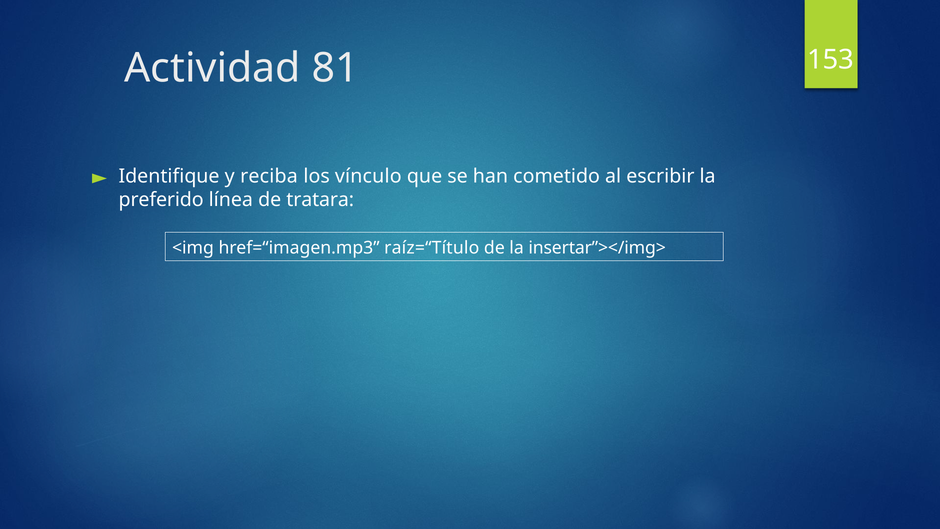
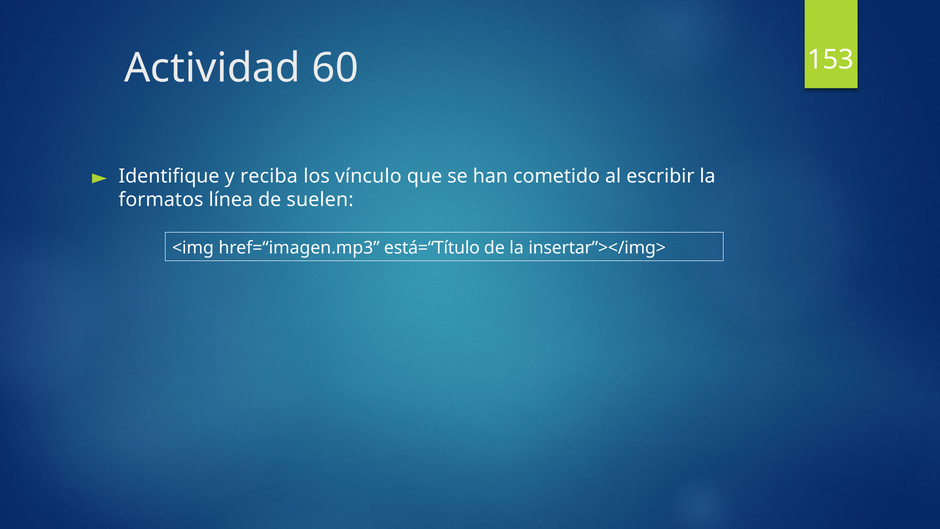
81: 81 -> 60
preferido: preferido -> formatos
tratara: tratara -> suelen
raíz=“Título: raíz=“Título -> está=“Título
